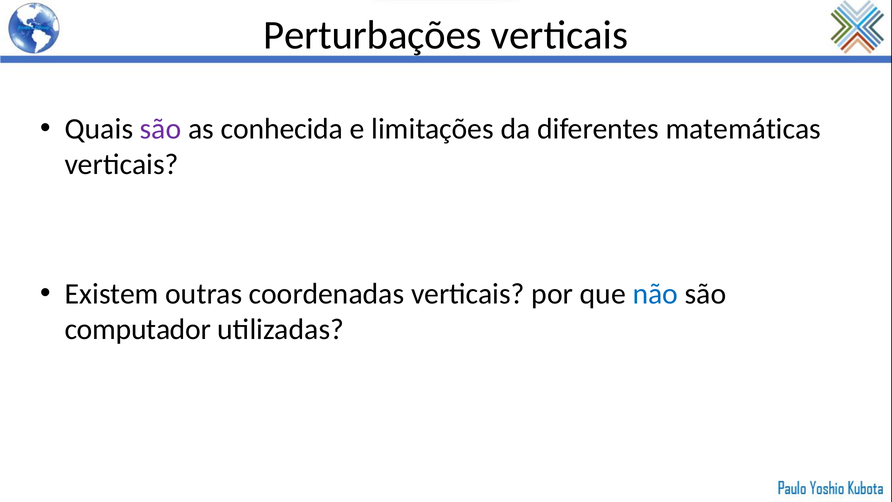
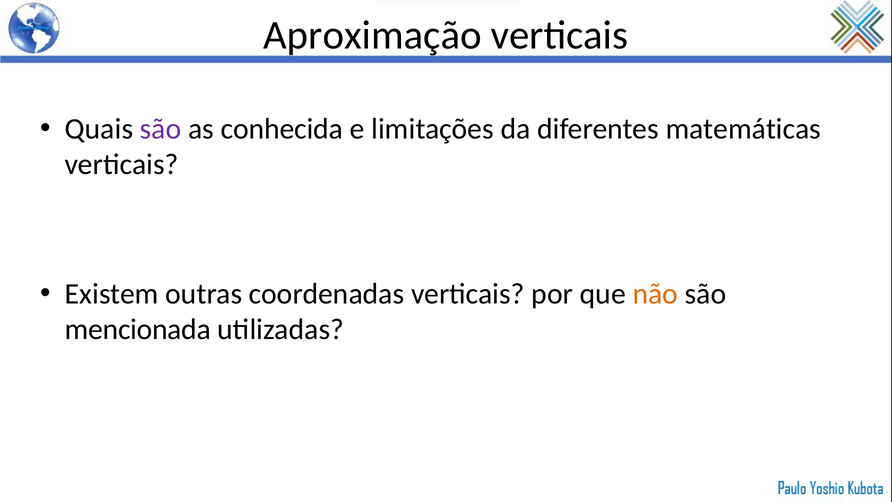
Perturbações: Perturbações -> Aproximação
não colour: blue -> orange
computador: computador -> mencionada
